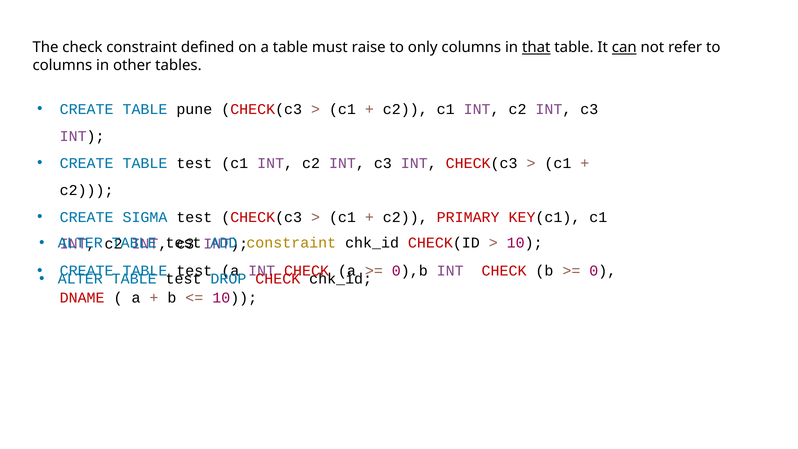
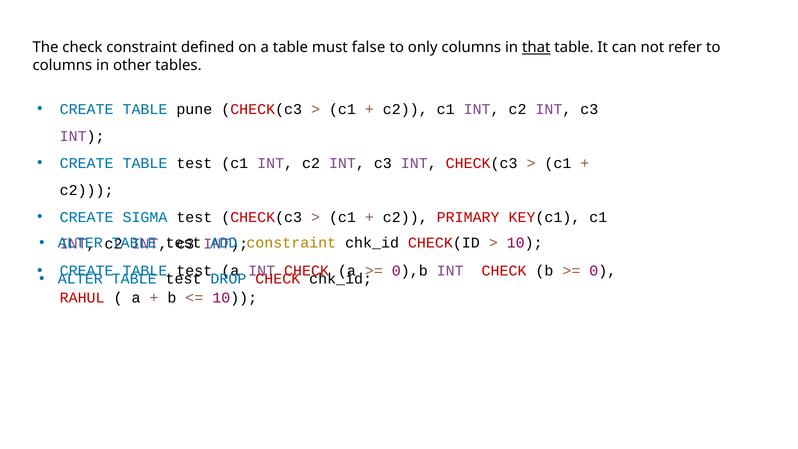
raise: raise -> false
can underline: present -> none
DNAME: DNAME -> RAHUL
